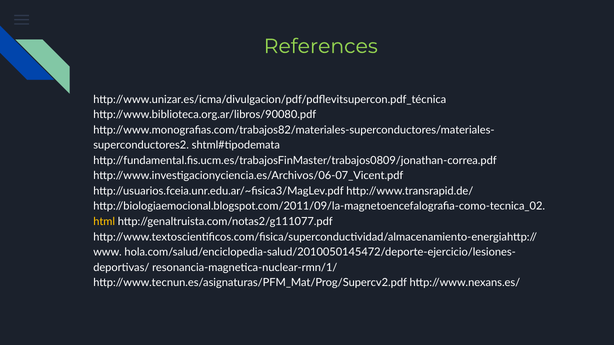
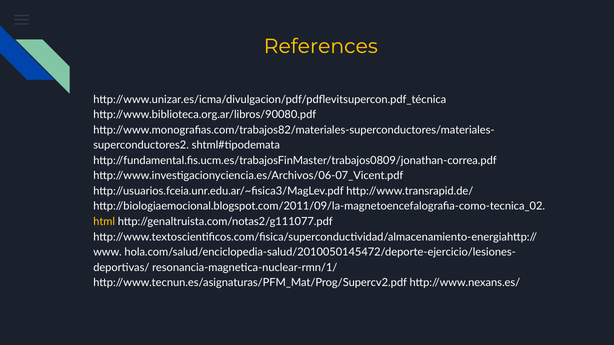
References colour: light green -> yellow
